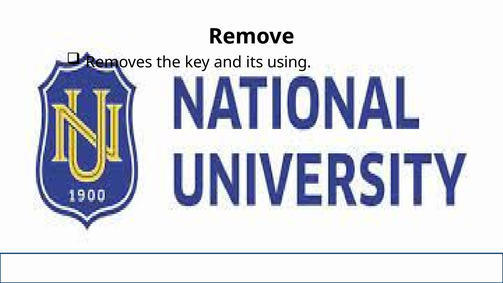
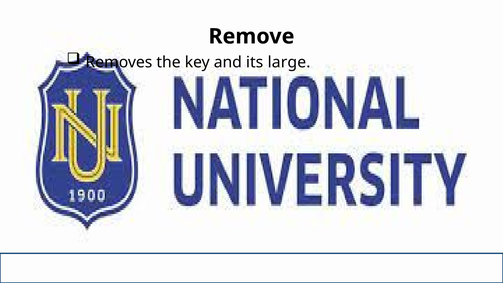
using: using -> large
